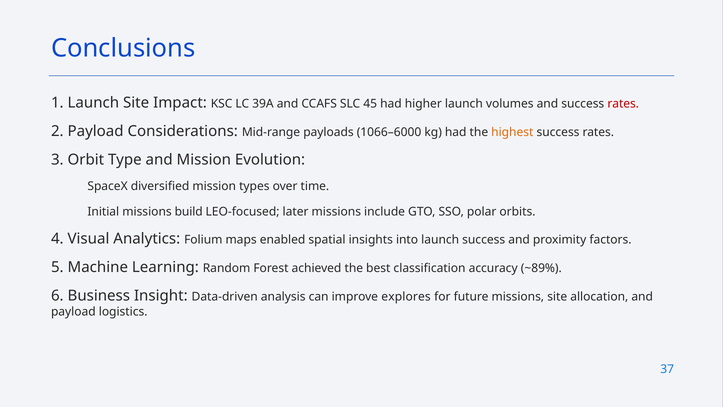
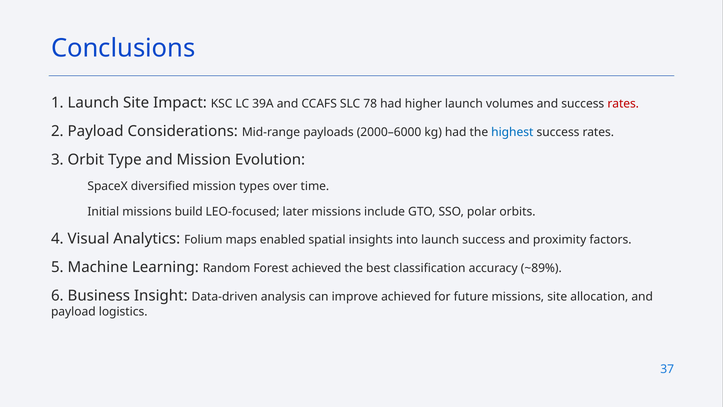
45: 45 -> 78
1066–6000: 1066–6000 -> 2000–6000
highest colour: orange -> blue
improve explores: explores -> achieved
